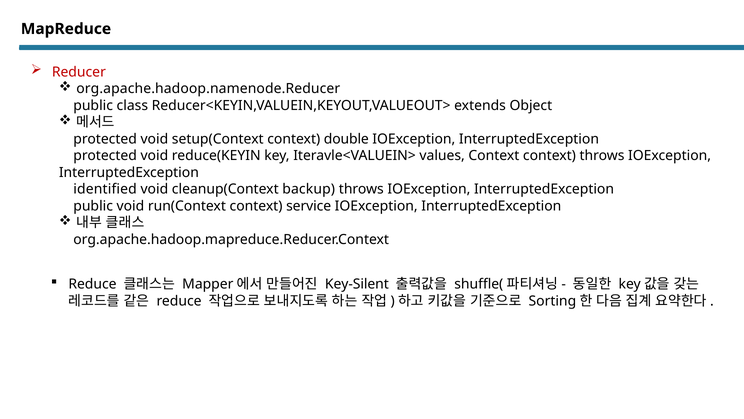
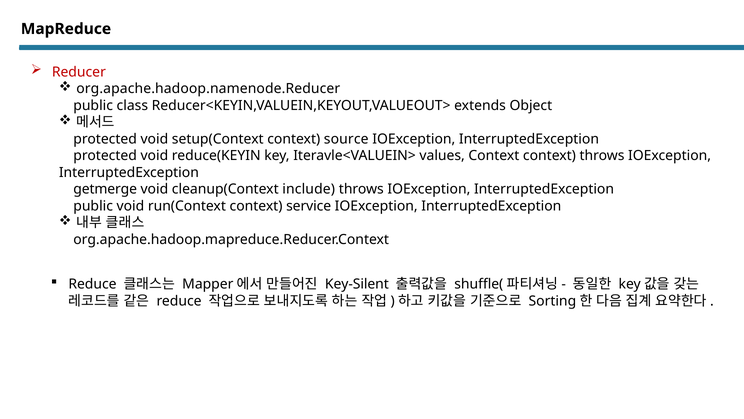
double: double -> source
identified: identified -> getmerge
backup: backup -> include
